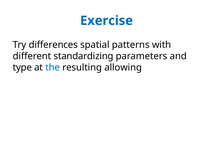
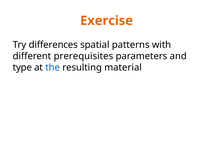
Exercise colour: blue -> orange
standardizing: standardizing -> prerequisites
allowing: allowing -> material
